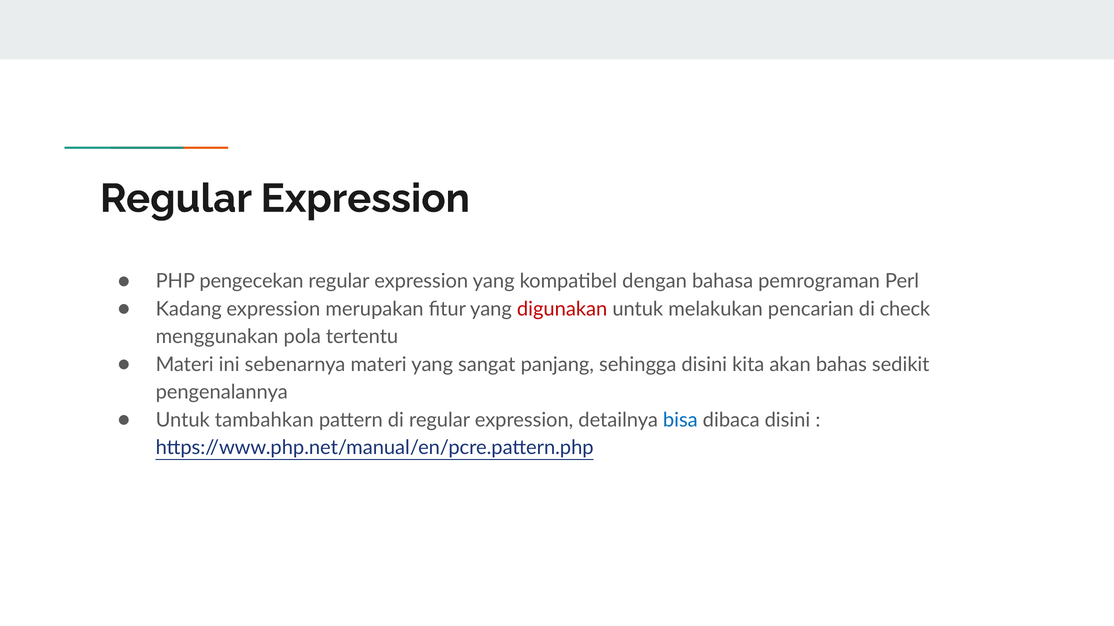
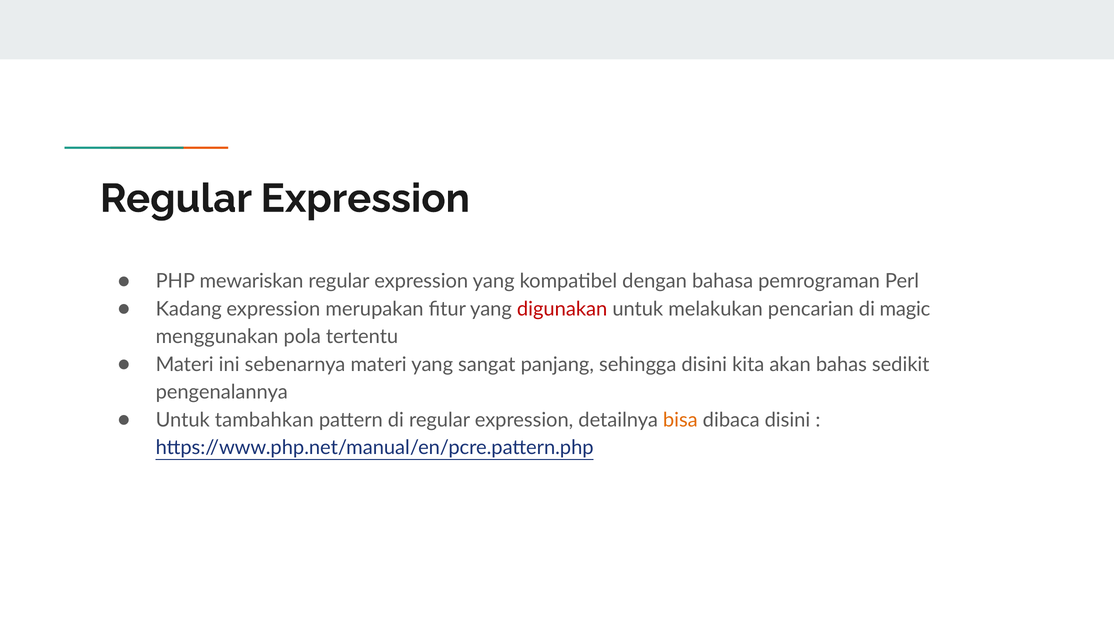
pengecekan: pengecekan -> mewariskan
check: check -> magic
bisa colour: blue -> orange
